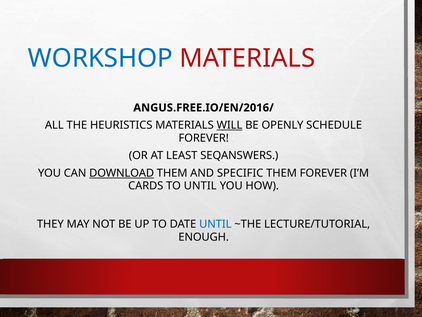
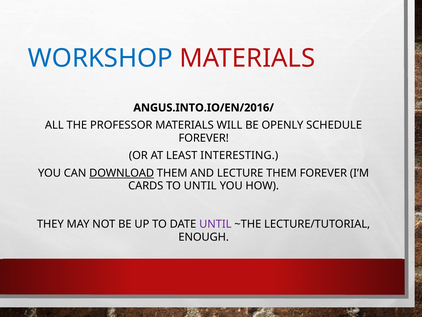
ANGUS.FREE.IO/EN/2016/: ANGUS.FREE.IO/EN/2016/ -> ANGUS.INTO.IO/EN/2016/
HEURISTICS: HEURISTICS -> PROFESSOR
WILL underline: present -> none
SEQANSWERS: SEQANSWERS -> INTERESTING
SPECIFIC: SPECIFIC -> LECTURE
UNTIL at (215, 224) colour: blue -> purple
